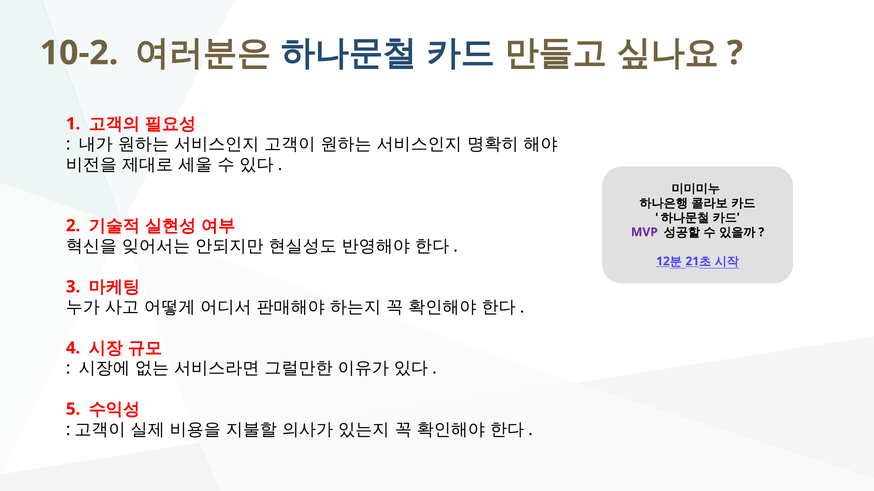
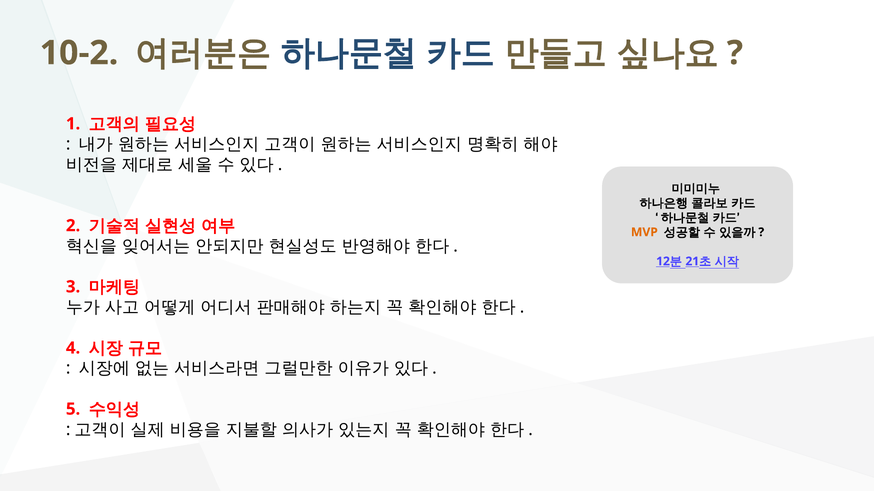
MVP colour: purple -> orange
